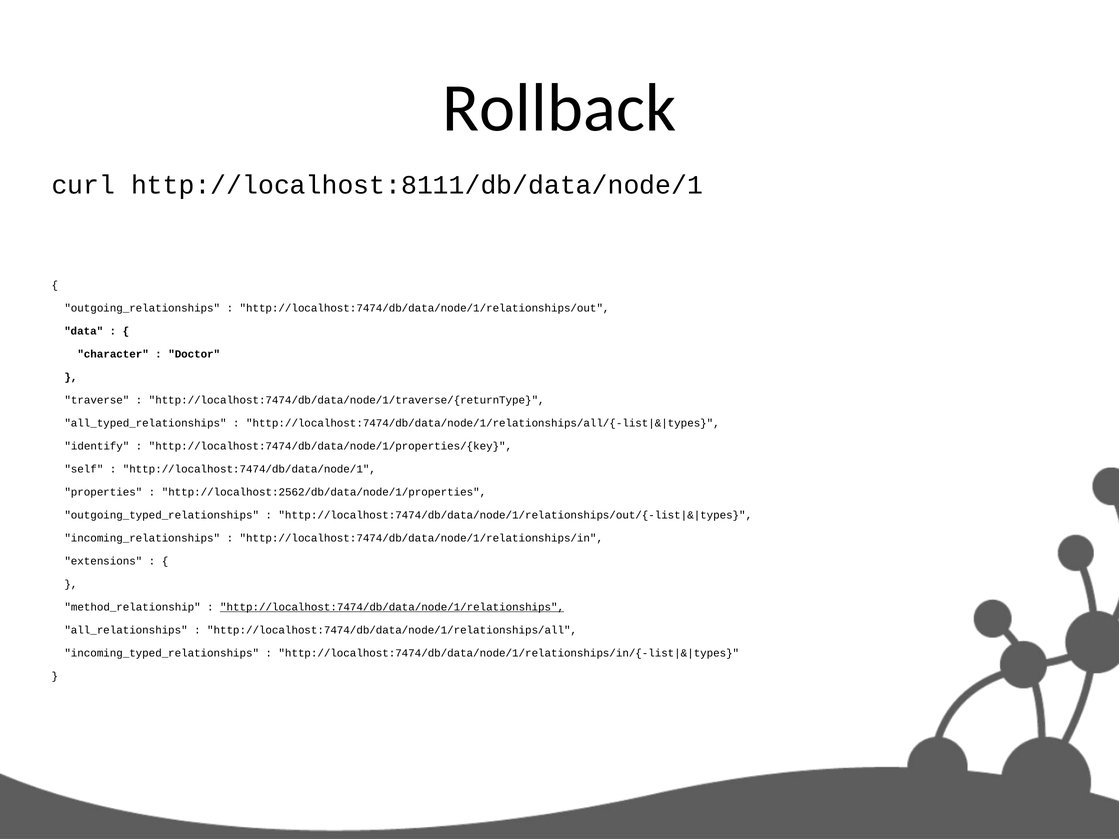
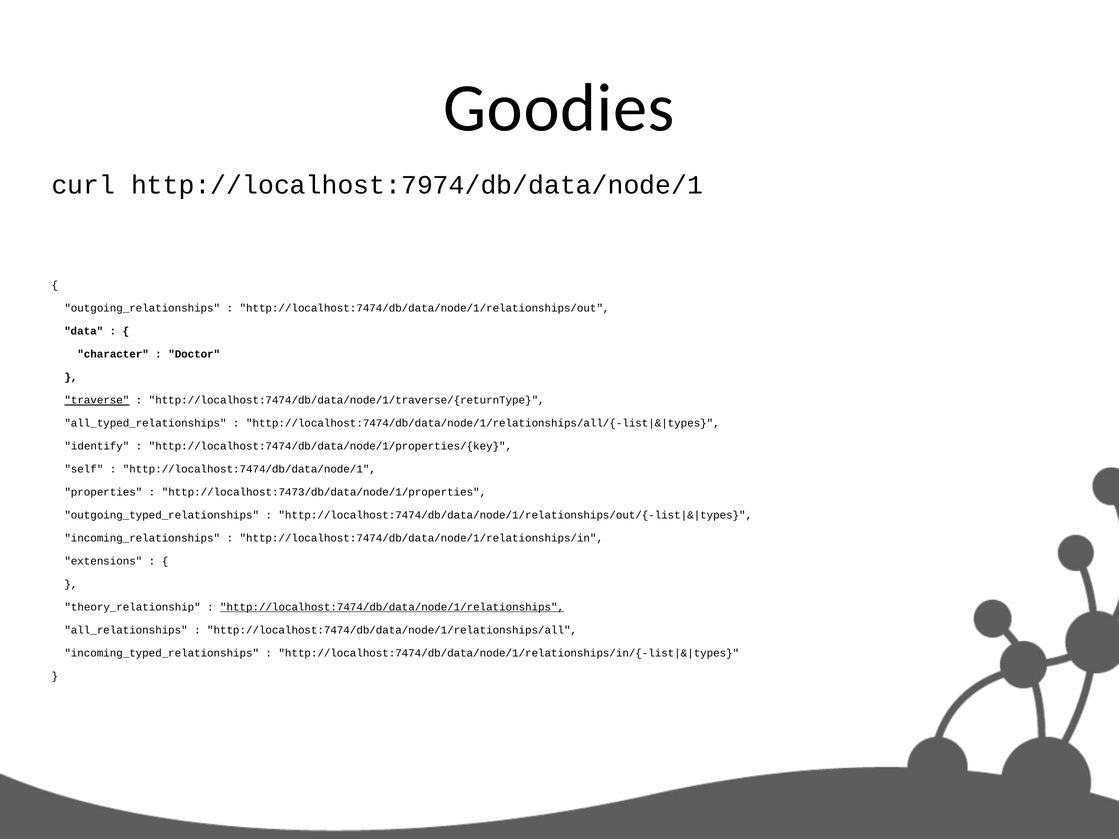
Rollback: Rollback -> Goodies
http://localhost:8111/db/data/node/1: http://localhost:8111/db/data/node/1 -> http://localhost:7974/db/data/node/1
traverse underline: none -> present
http://localhost:2562/db/data/node/1/properties: http://localhost:2562/db/data/node/1/properties -> http://localhost:7473/db/data/node/1/properties
method_relationship: method_relationship -> theory_relationship
